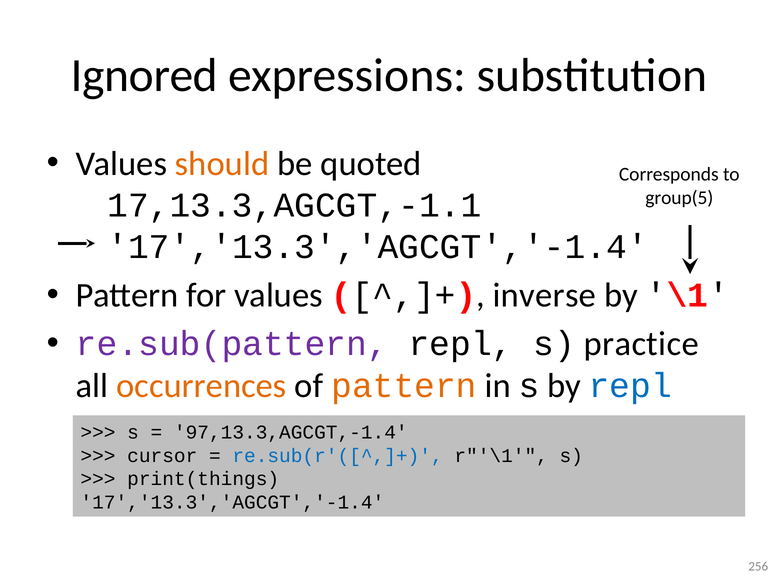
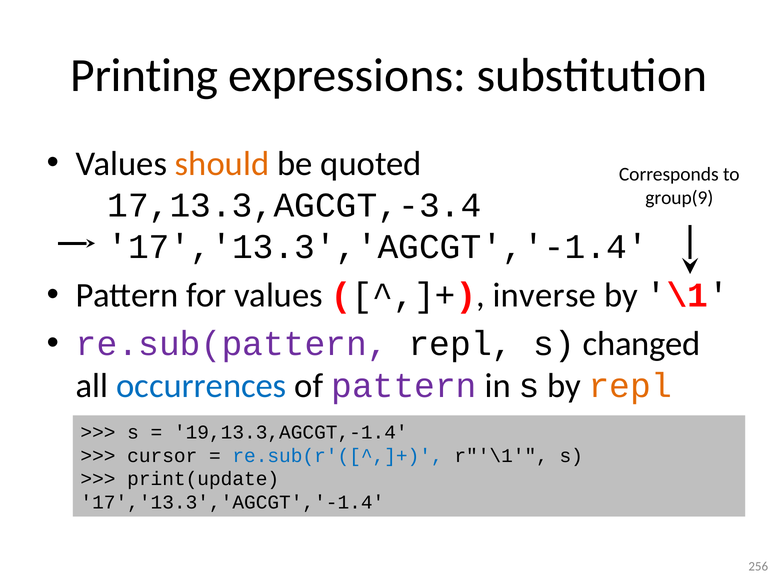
Ignored: Ignored -> Printing
group(5: group(5 -> group(9
17,13.3,AGCGT,-1.1: 17,13.3,AGCGT,-1.1 -> 17,13.3,AGCGT,-3.4
practice: practice -> changed
occurrences colour: orange -> blue
pattern at (404, 385) colour: orange -> purple
repl at (630, 385) colour: blue -> orange
97,13.3,AGCGT,-1.4: 97,13.3,AGCGT,-1.4 -> 19,13.3,AGCGT,-1.4
print(things: print(things -> print(update
